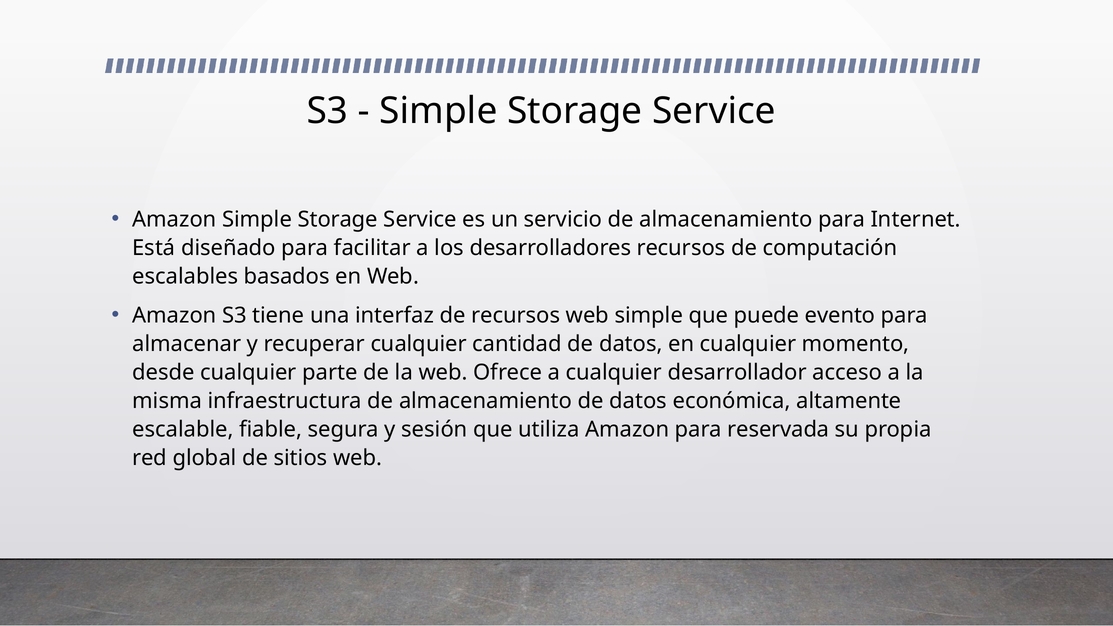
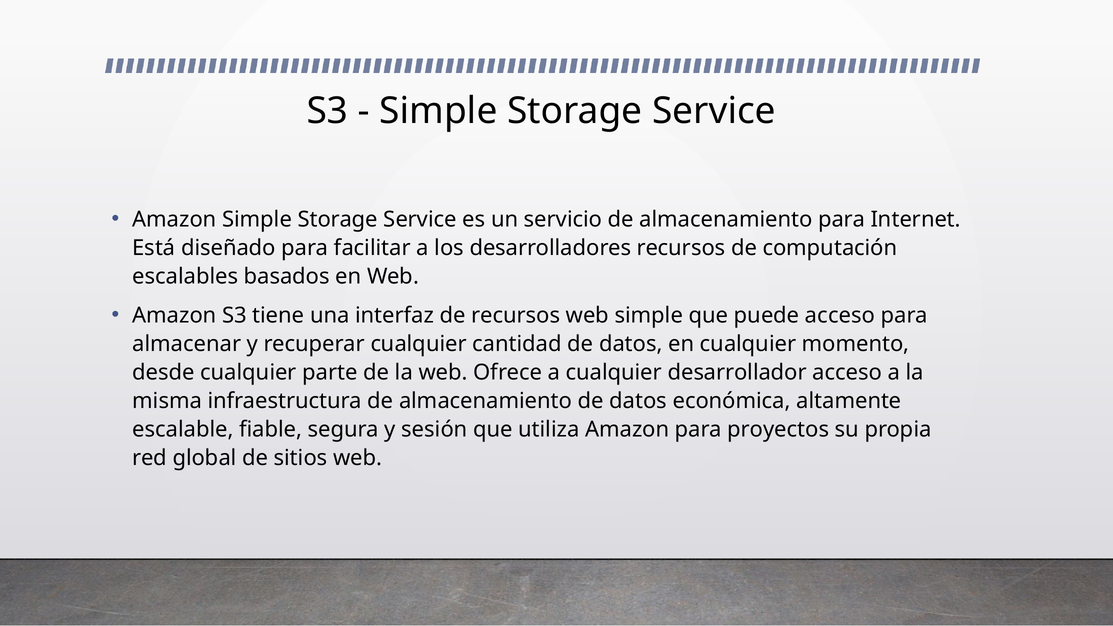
puede evento: evento -> acceso
reservada: reservada -> proyectos
